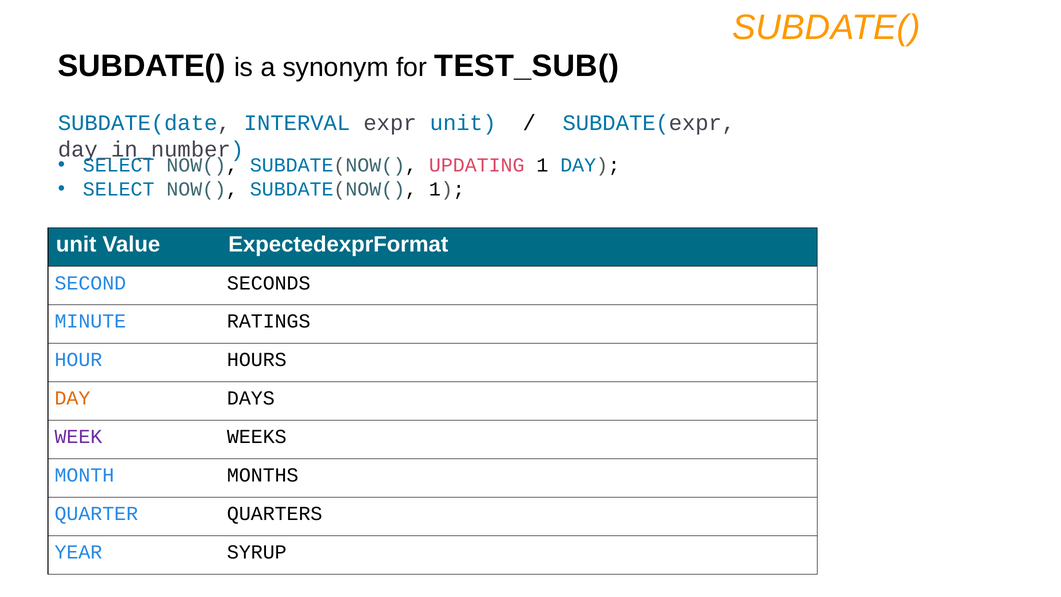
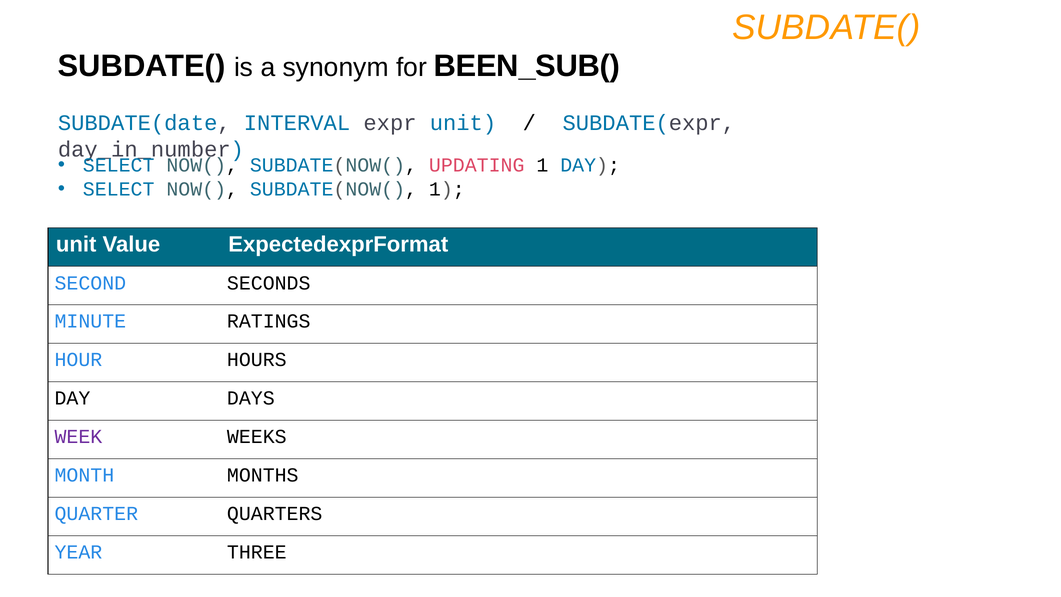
TEST_SUB(: TEST_SUB( -> BEEN_SUB(
DAY at (72, 398) colour: orange -> black
SYRUP: SYRUP -> THREE
